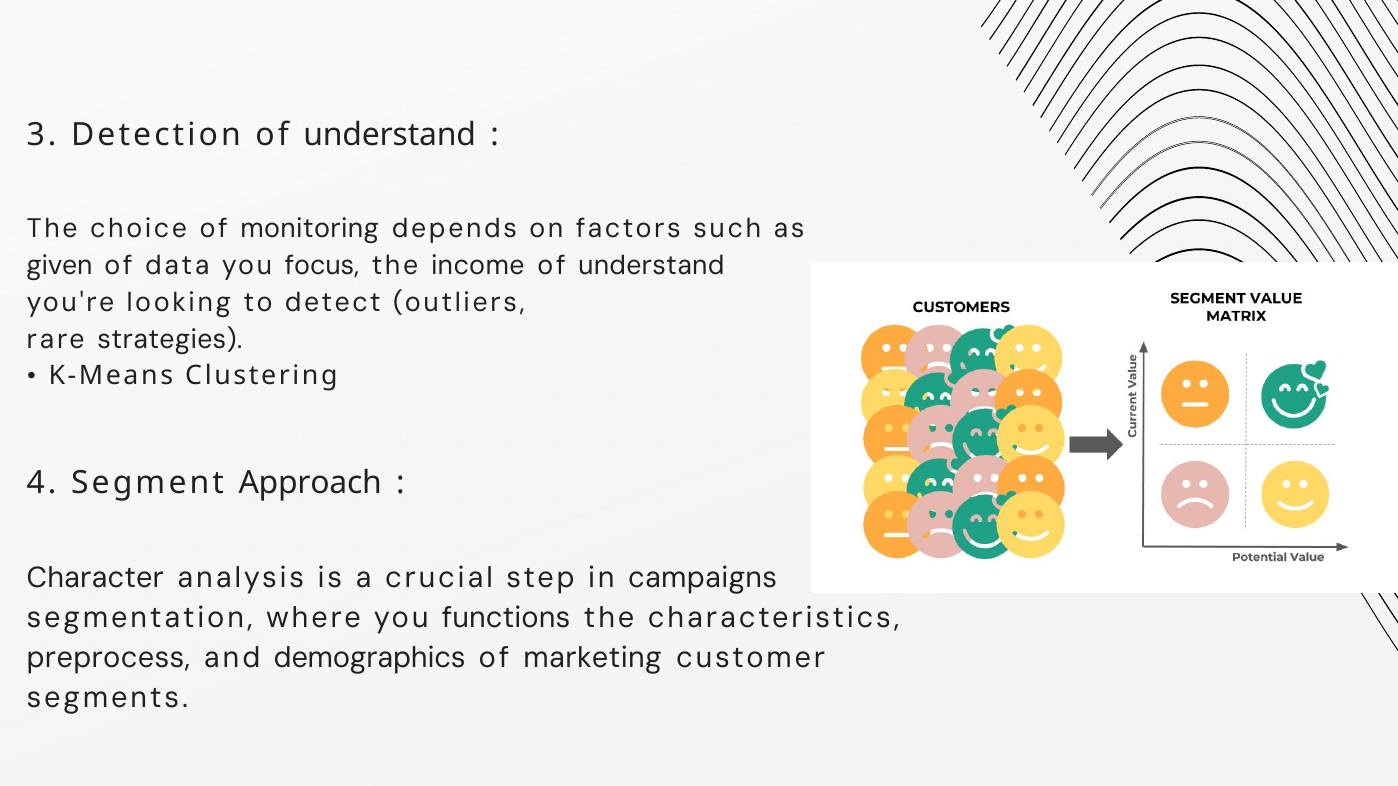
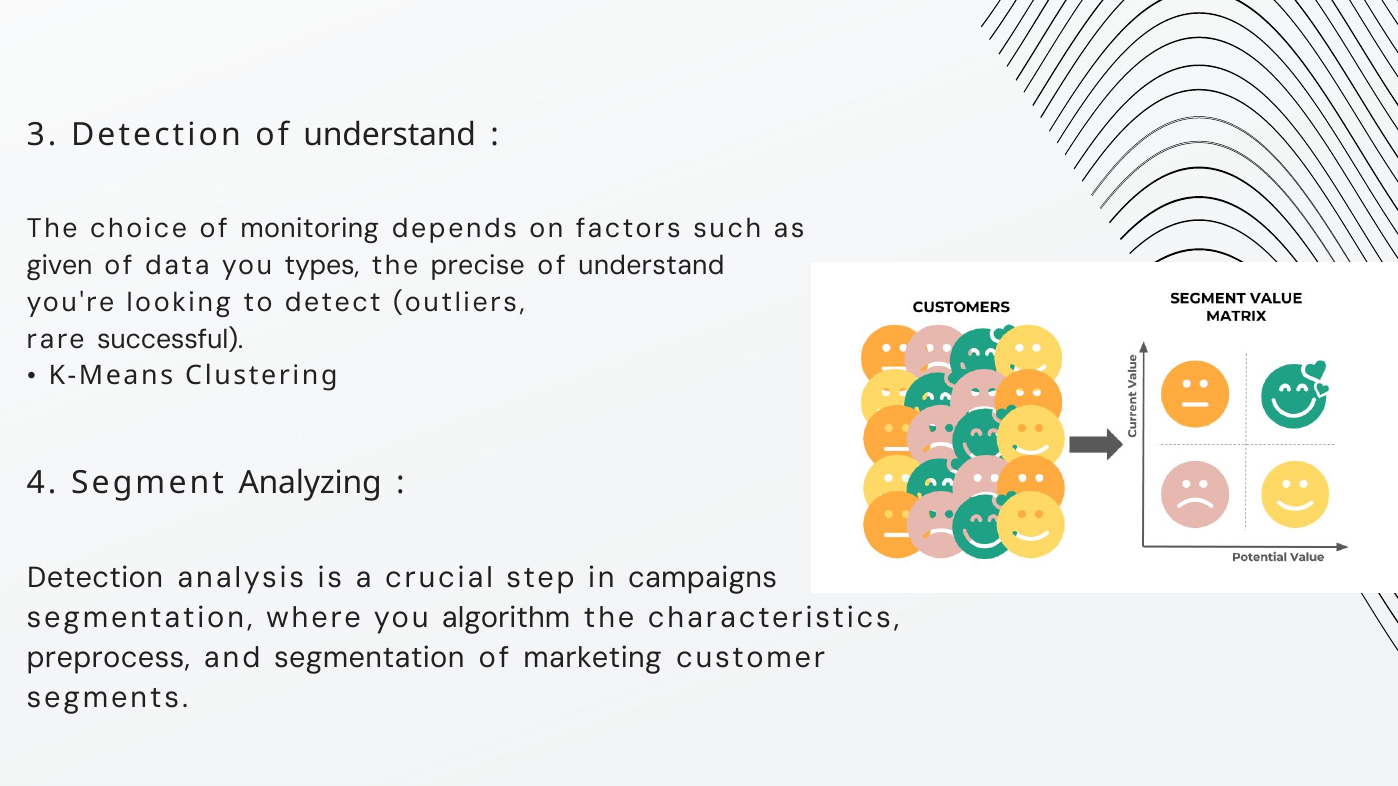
focus: focus -> types
income: income -> precise
strategies: strategies -> successful
Approach: Approach -> Analyzing
Character at (95, 579): Character -> Detection
functions: functions -> algorithm
and demographics: demographics -> segmentation
